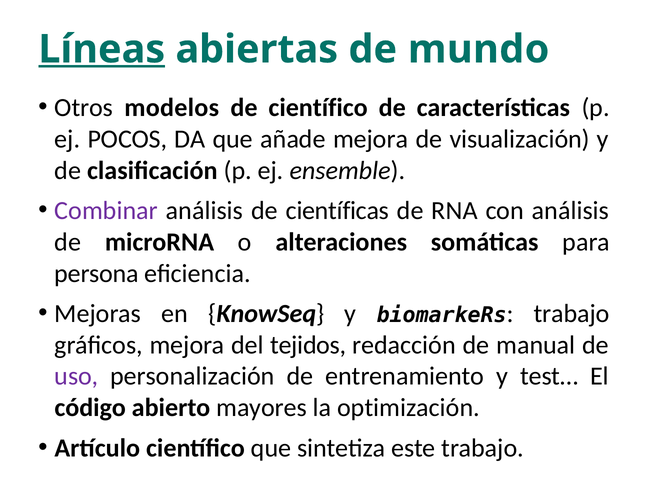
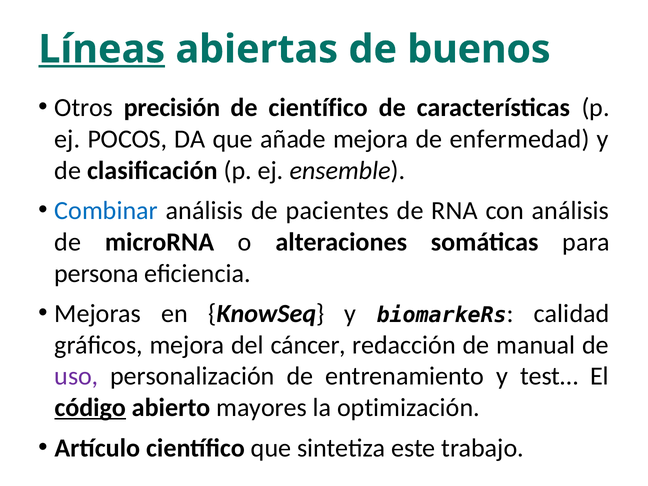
mundo: mundo -> buenos
modelos: modelos -> precisión
visualización: visualización -> enfermedad
Combinar colour: purple -> blue
científicas: científicas -> pacientes
trabajo at (572, 314): trabajo -> calidad
tejidos: tejidos -> cáncer
código underline: none -> present
